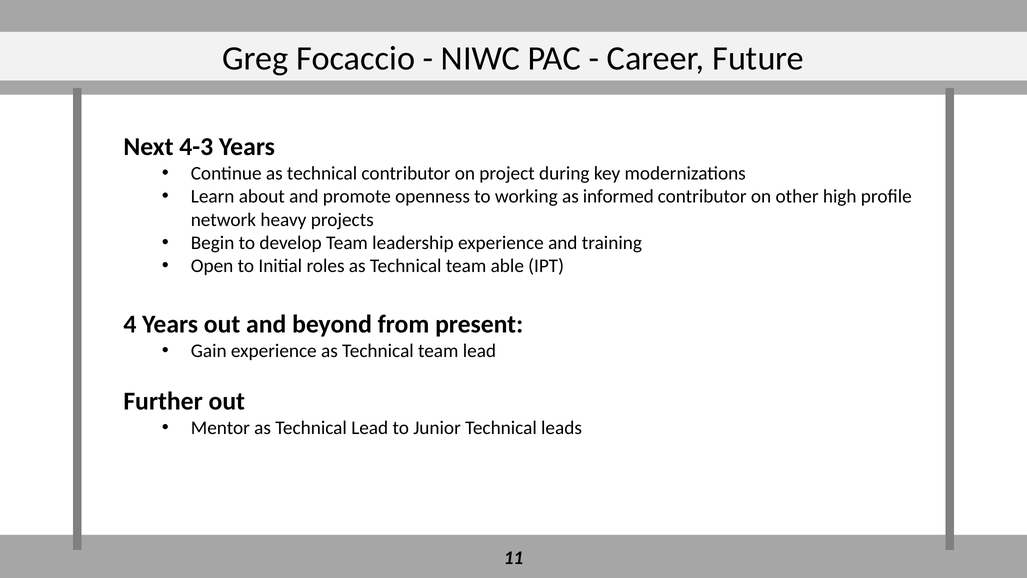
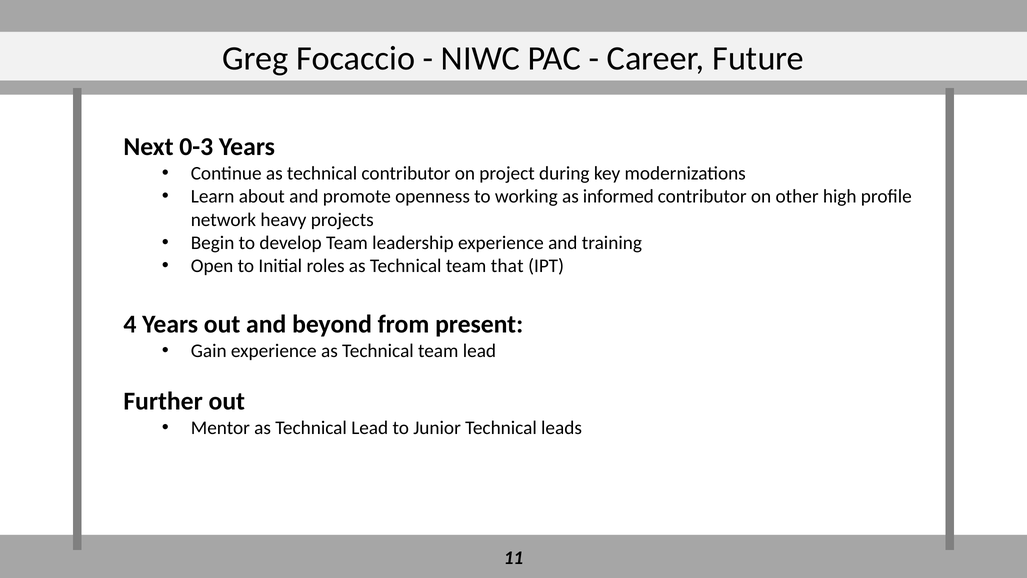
4-3: 4-3 -> 0-3
able: able -> that
